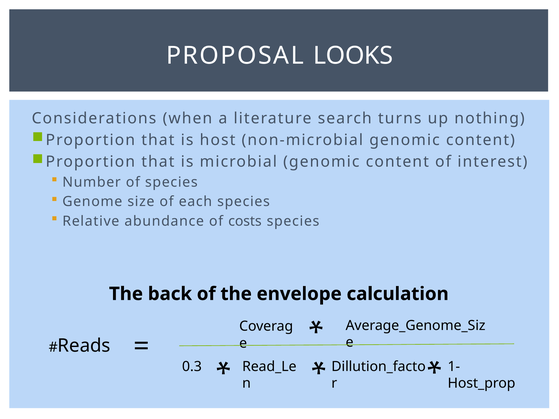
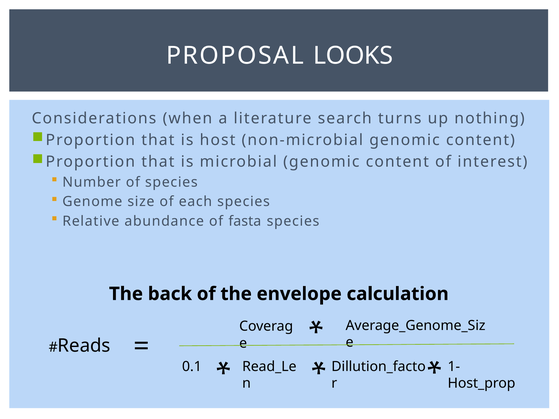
costs: costs -> fasta
0.3: 0.3 -> 0.1
